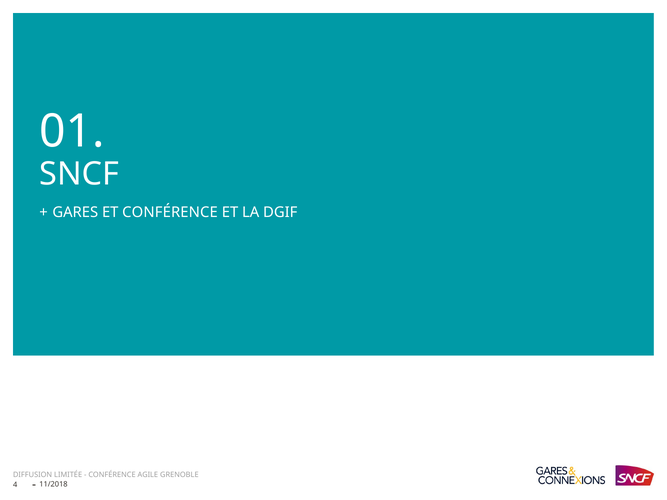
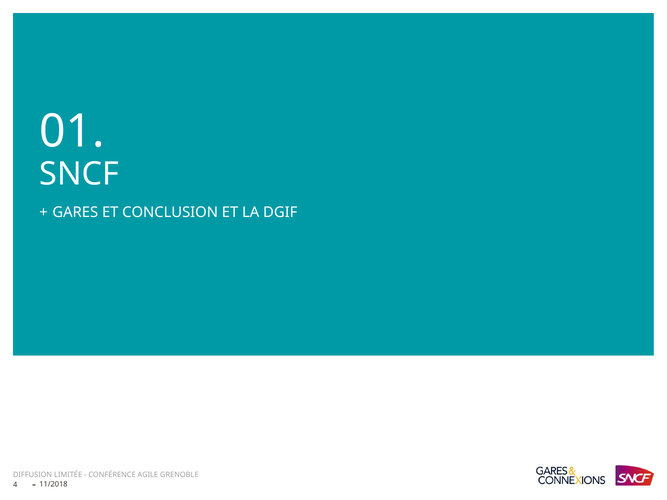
ET CONFÉRENCE: CONFÉRENCE -> CONCLUSION
